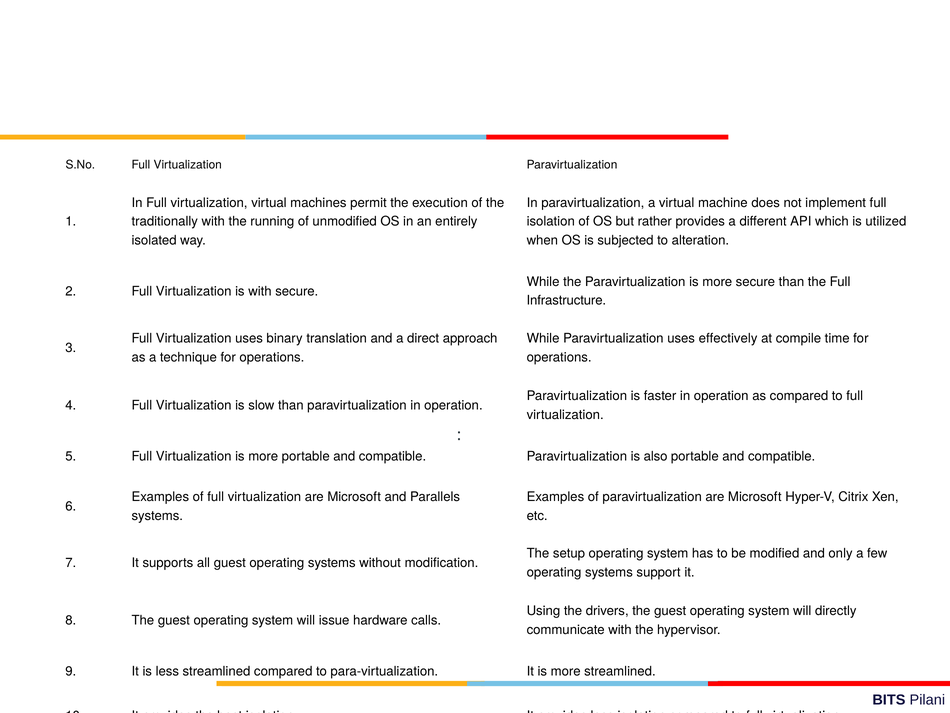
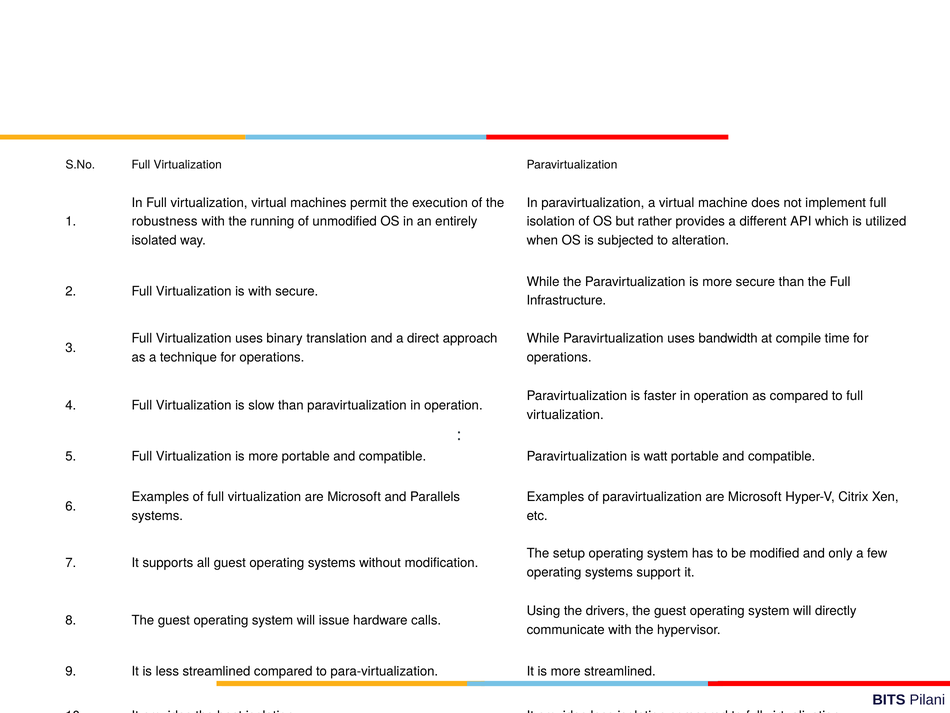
traditionally: traditionally -> robustness
effectively: effectively -> bandwidth
also: also -> watt
